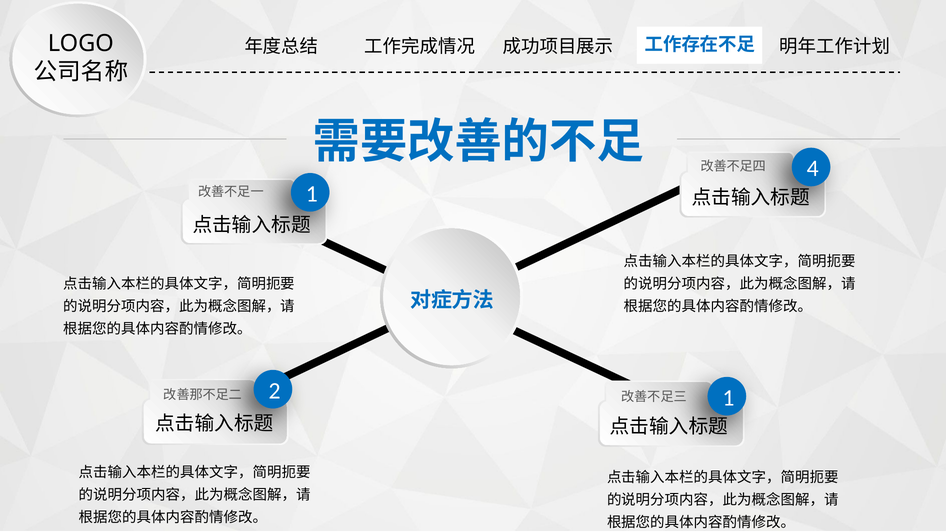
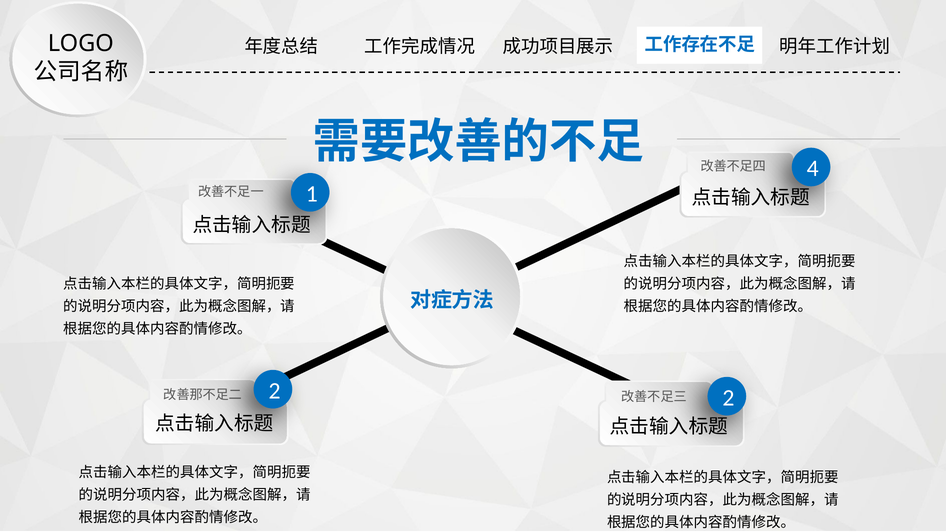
2 1: 1 -> 2
